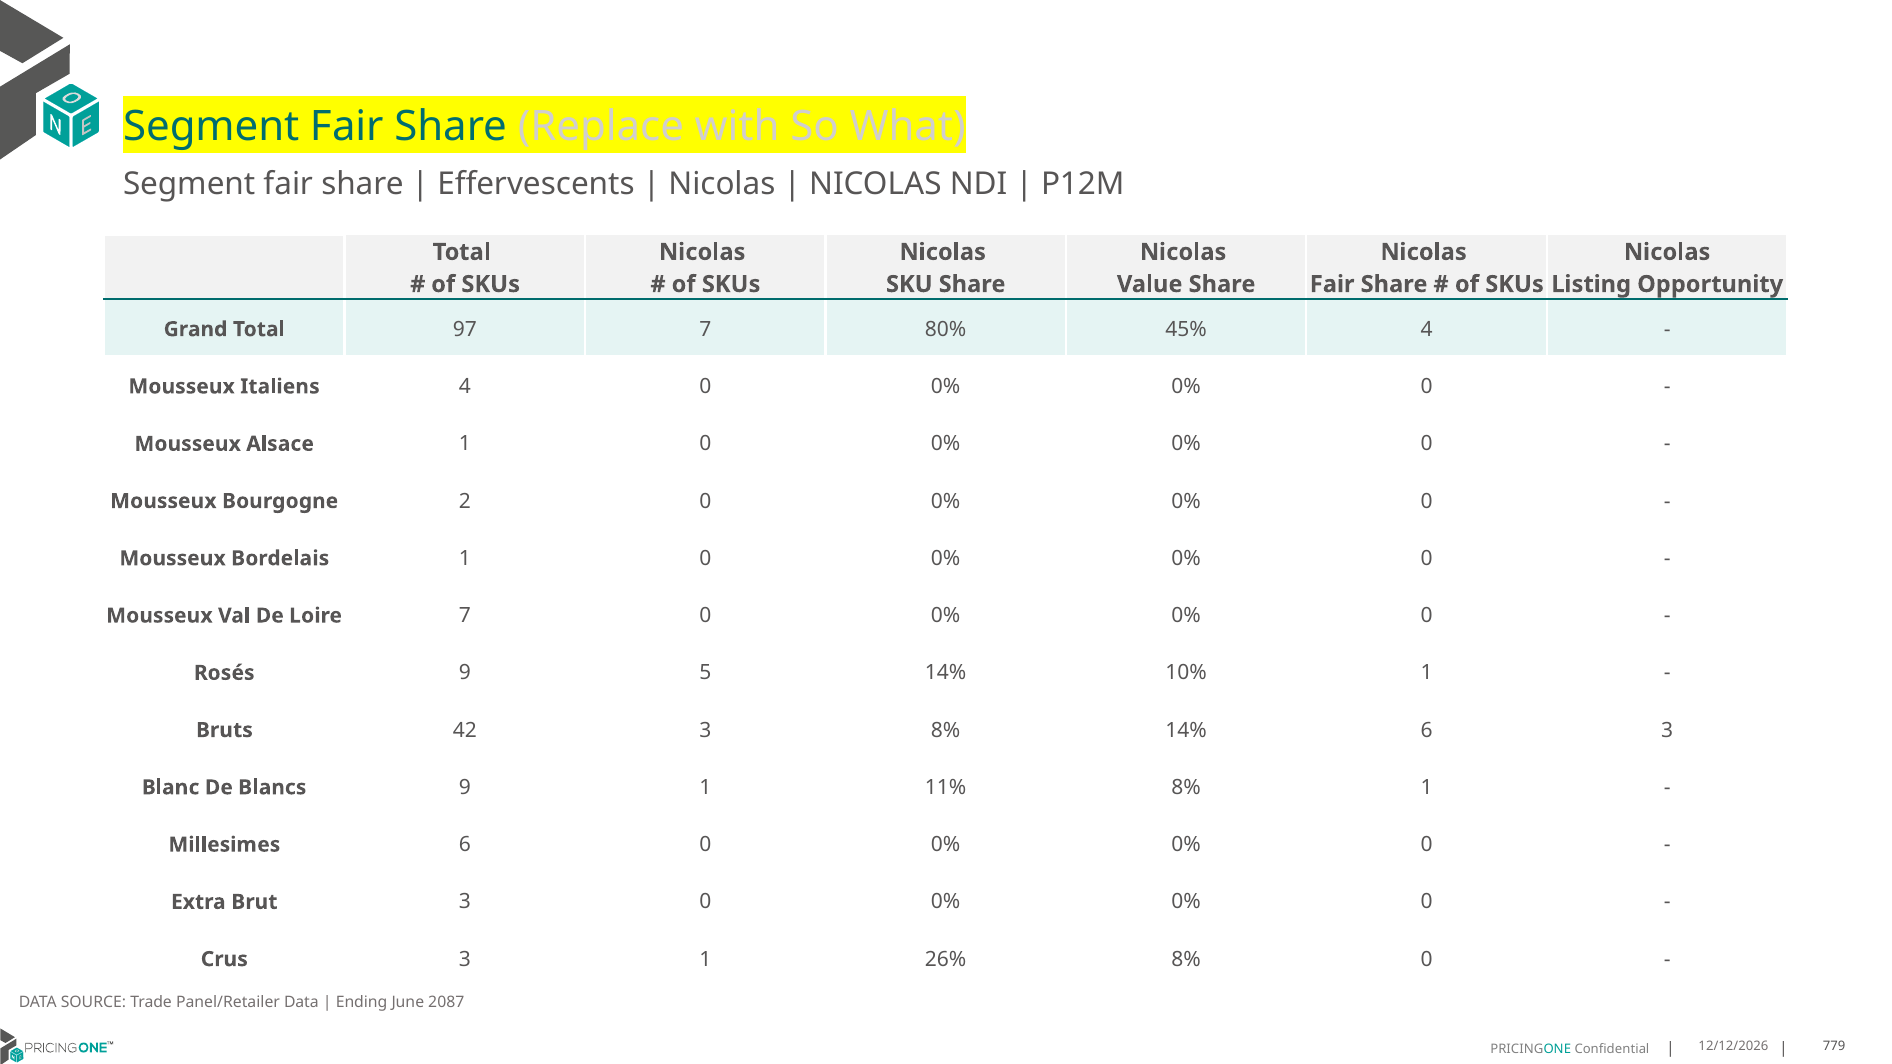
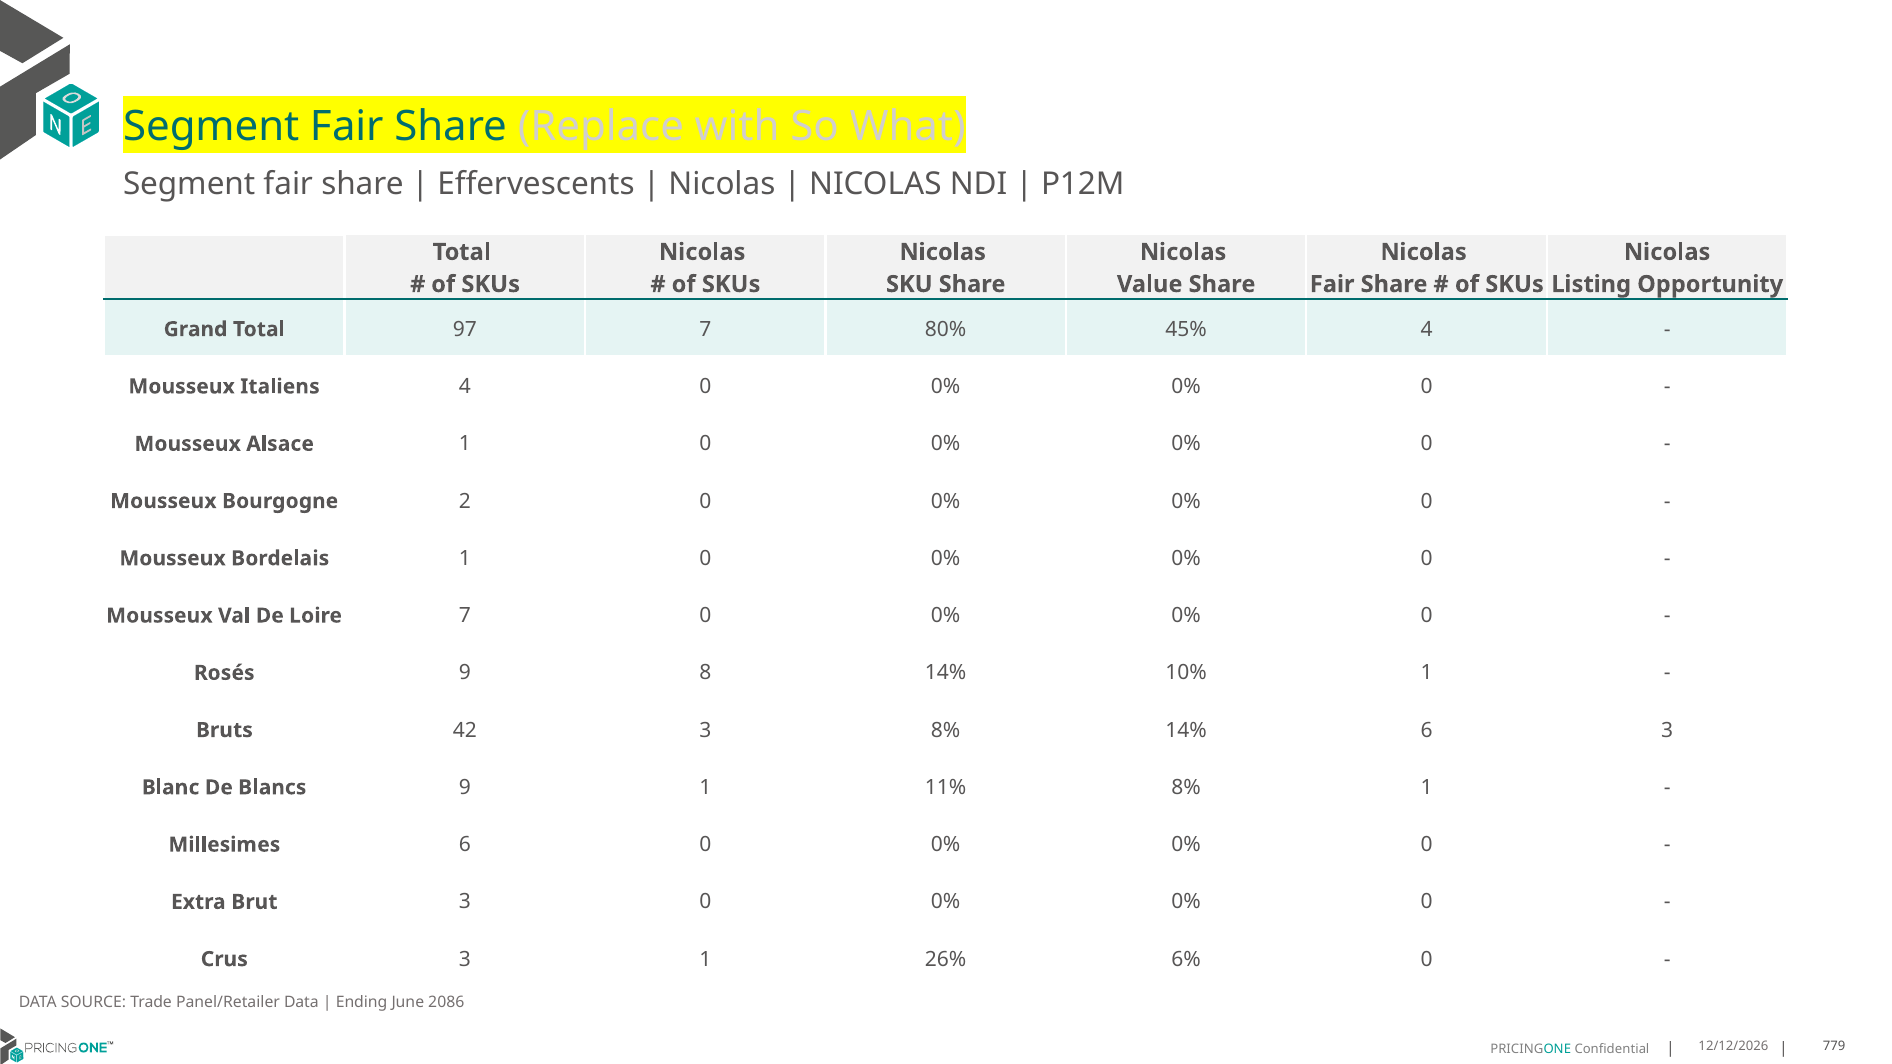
5: 5 -> 8
26% 8%: 8% -> 6%
2087: 2087 -> 2086
